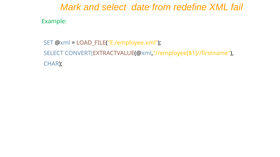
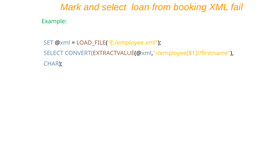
date: date -> loan
redefine: redefine -> booking
